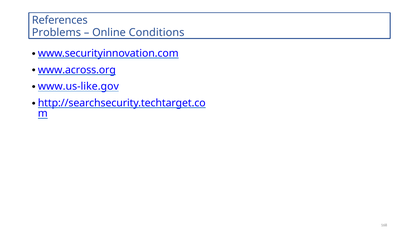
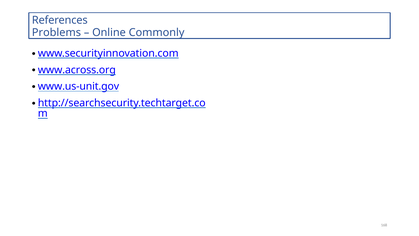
Conditions: Conditions -> Commonly
www.us-like.gov: www.us-like.gov -> www.us-unit.gov
